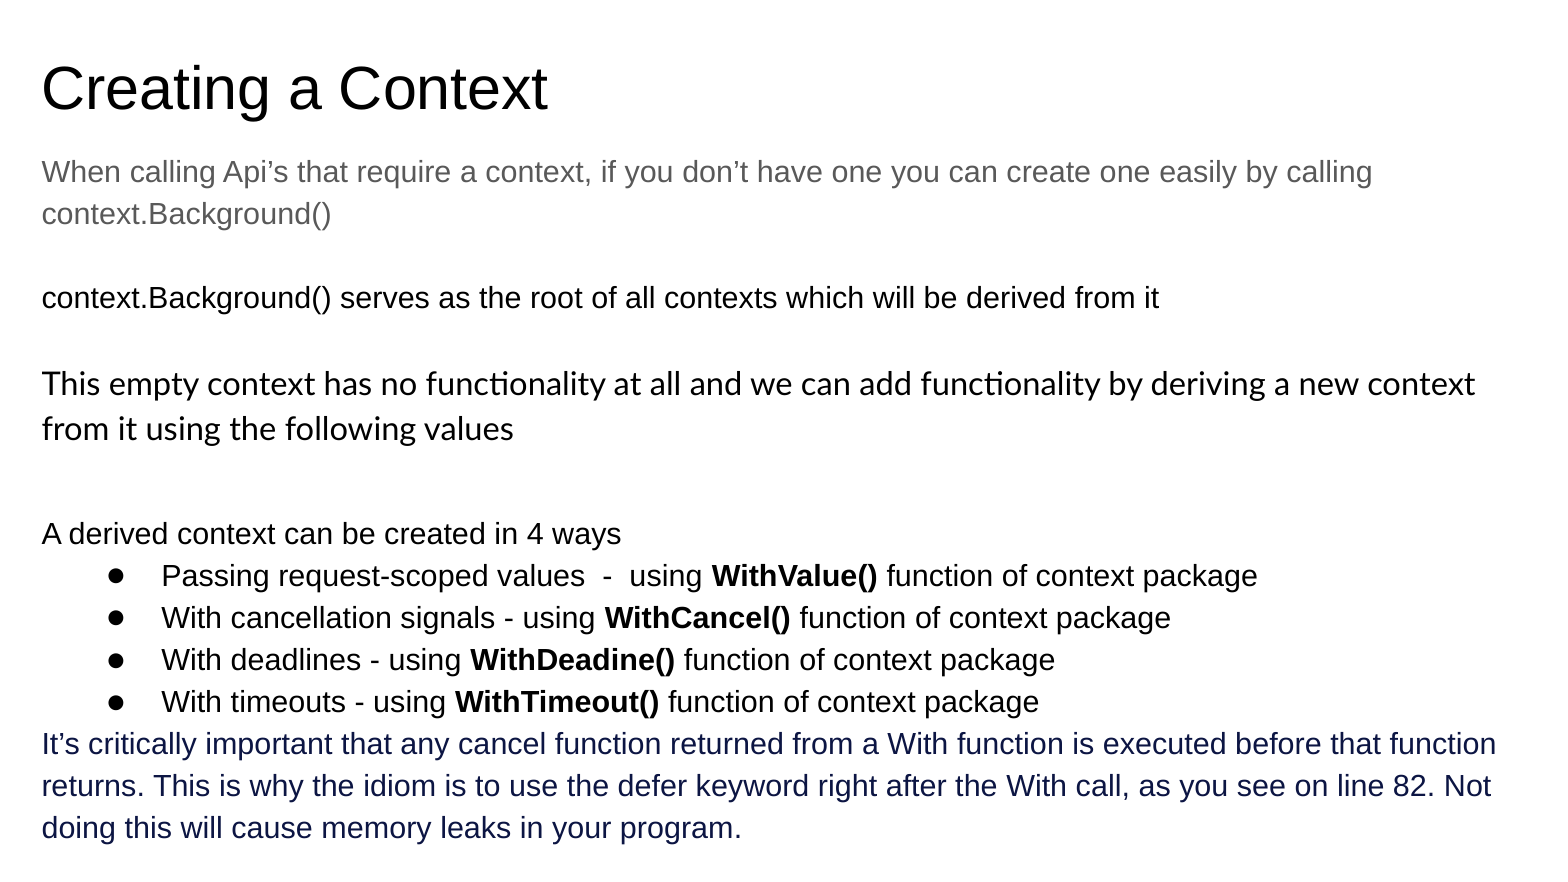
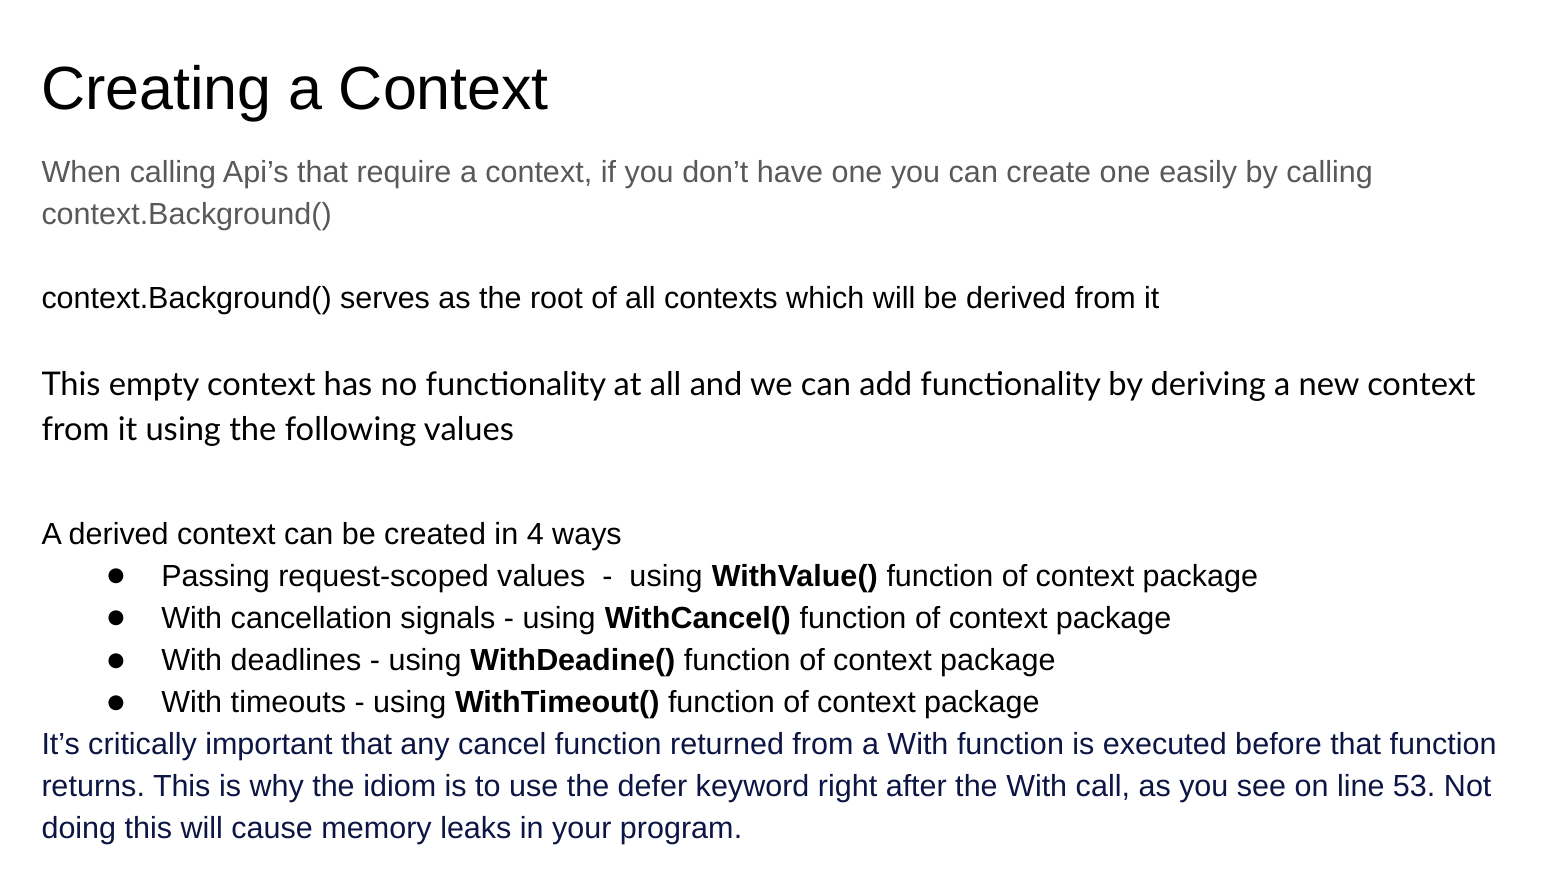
82: 82 -> 53
